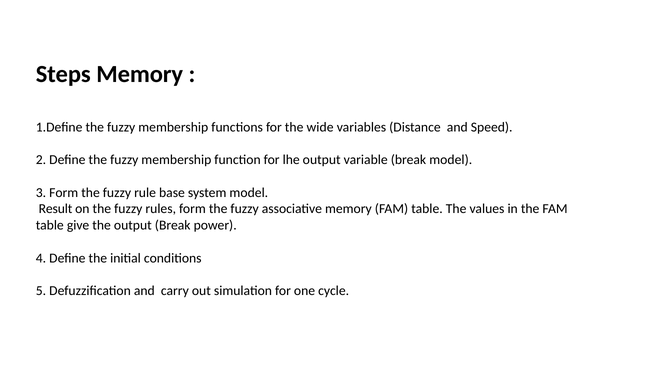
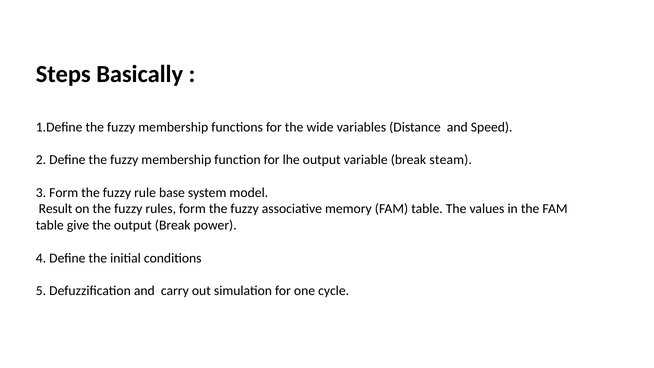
Steps Memory: Memory -> Basically
break model: model -> steam
